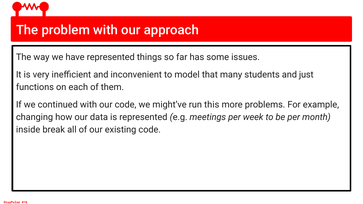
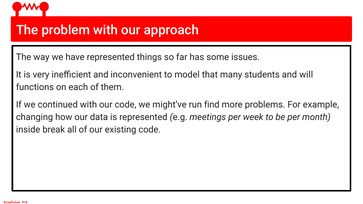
just: just -> will
this: this -> find
